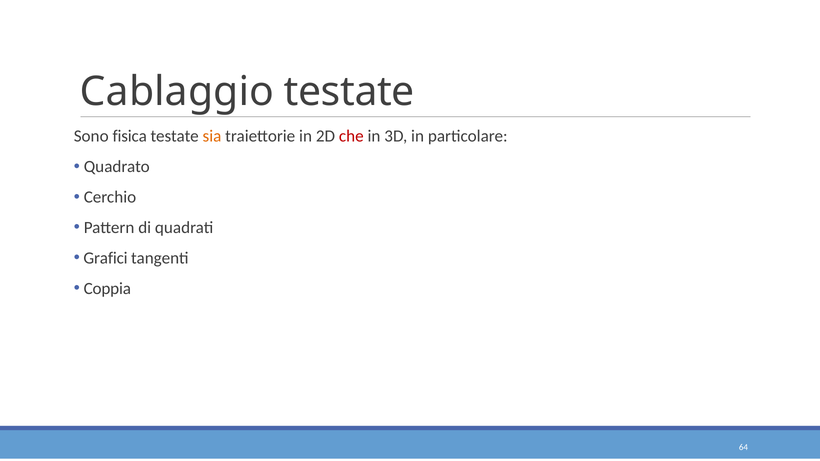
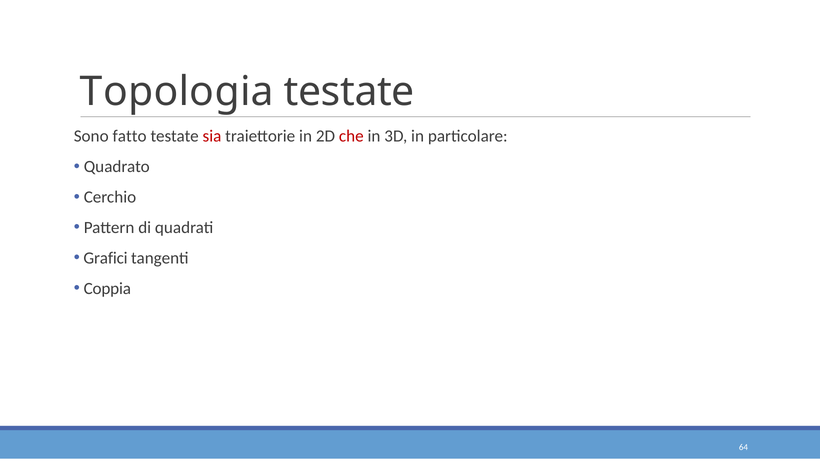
Cablaggio: Cablaggio -> Topologia
fisica: fisica -> fatto
sia colour: orange -> red
